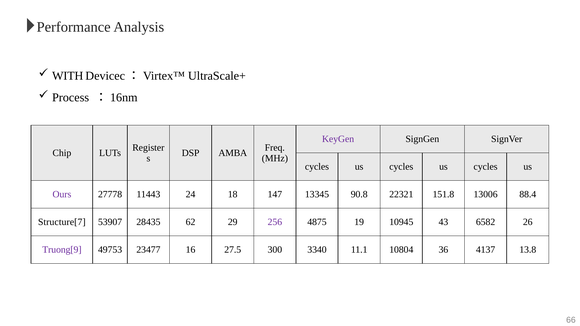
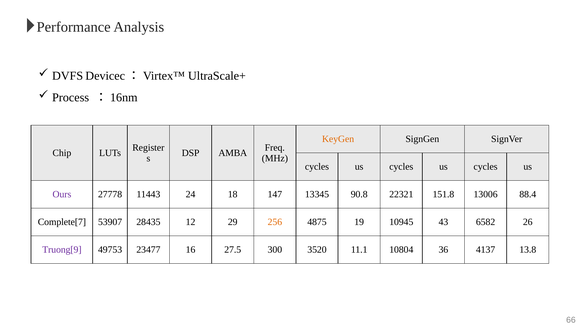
WITH: WITH -> DVFS
KeyGen colour: purple -> orange
Structure[7: Structure[7 -> Complete[7
62: 62 -> 12
256 colour: purple -> orange
3340: 3340 -> 3520
